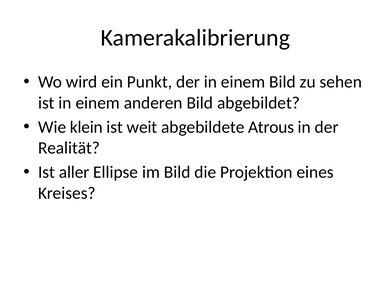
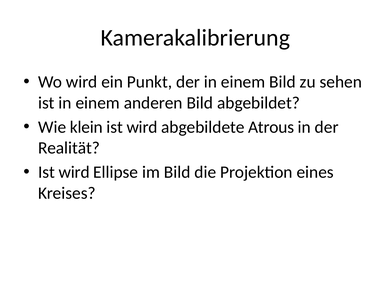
weit at (142, 127): weit -> wird
aller at (74, 172): aller -> wird
